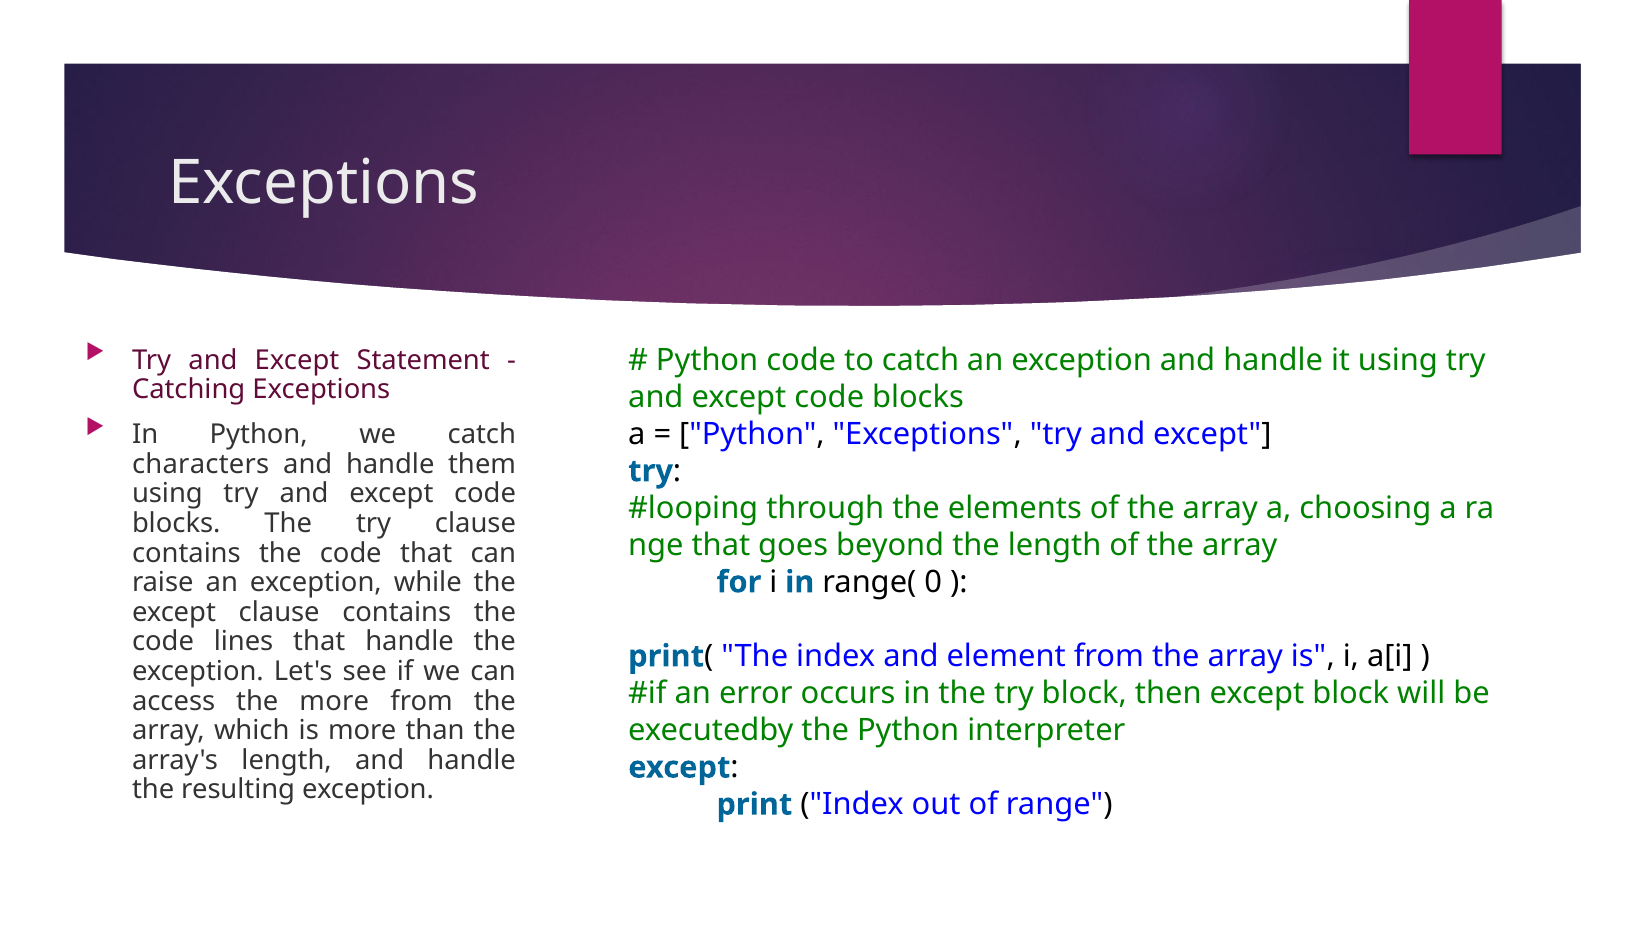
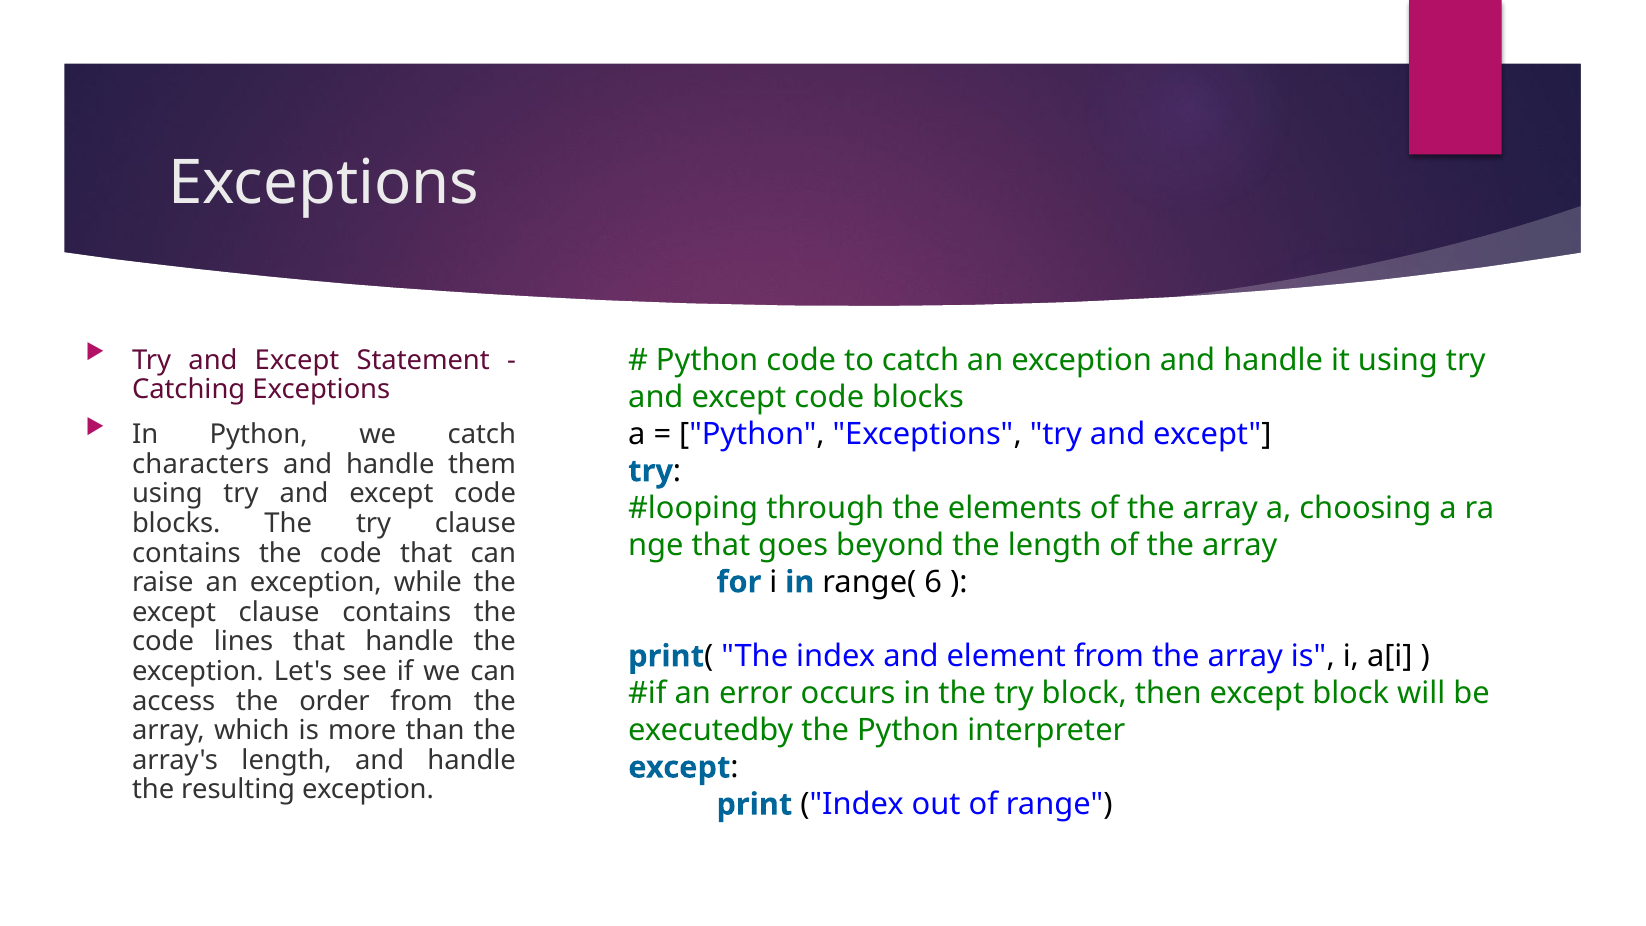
0: 0 -> 6
the more: more -> order
